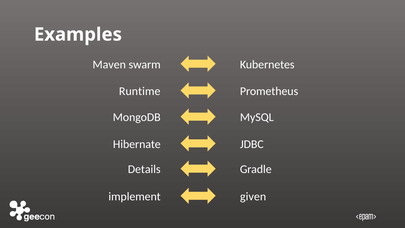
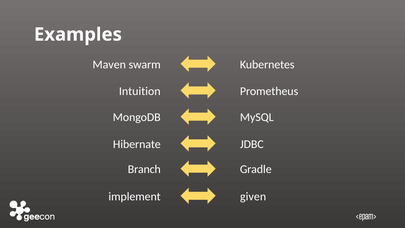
Runtime: Runtime -> Intuition
Details: Details -> Branch
